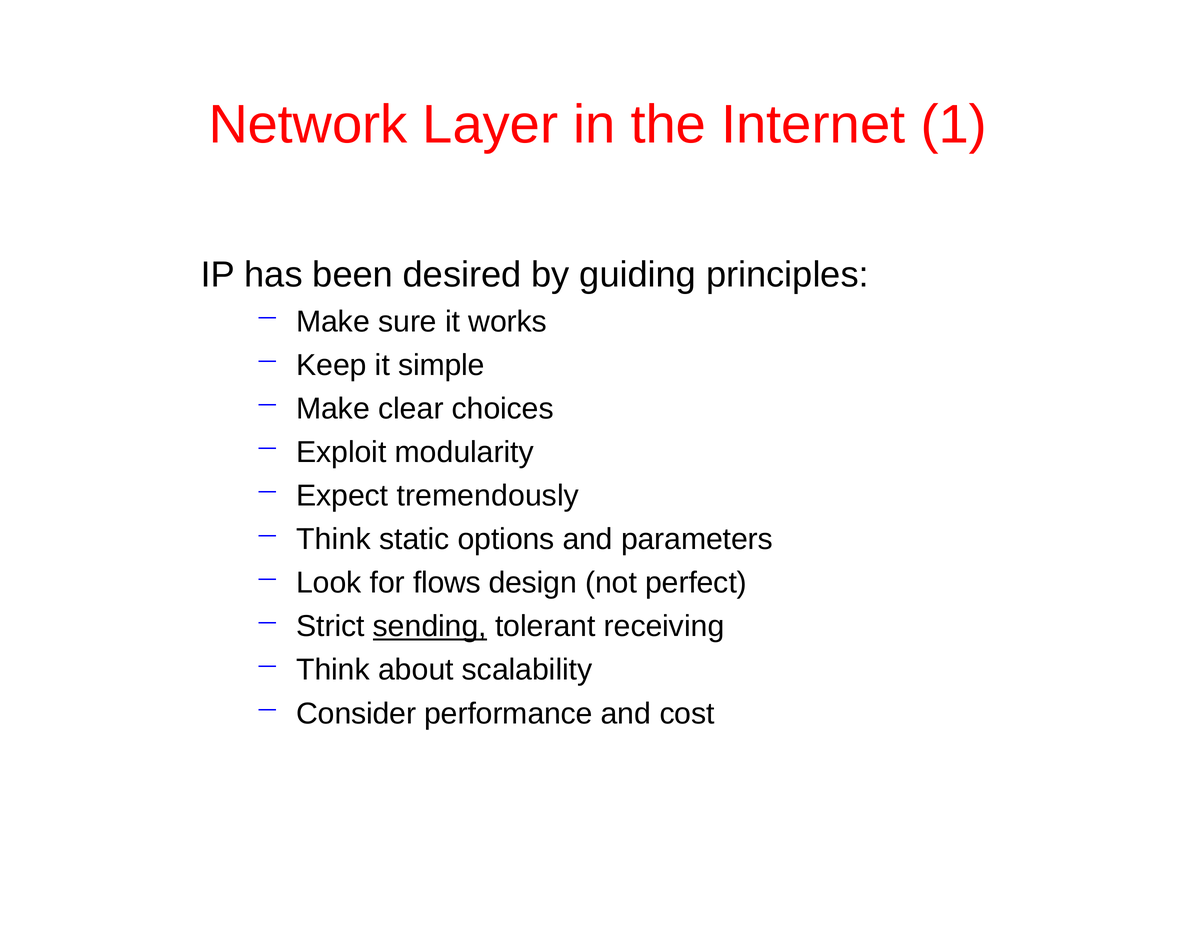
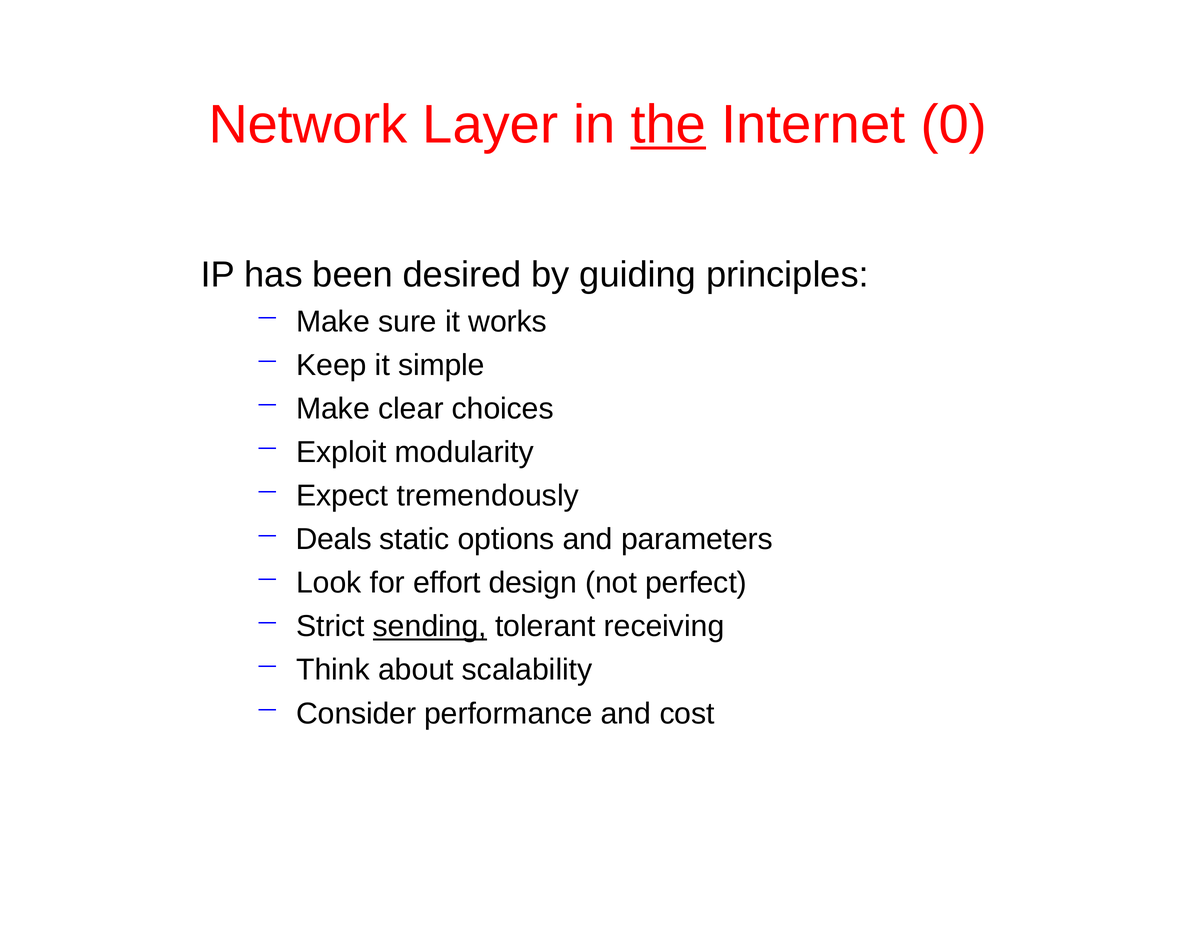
the underline: none -> present
1: 1 -> 0
Think at (333, 539): Think -> Deals
flows: flows -> effort
